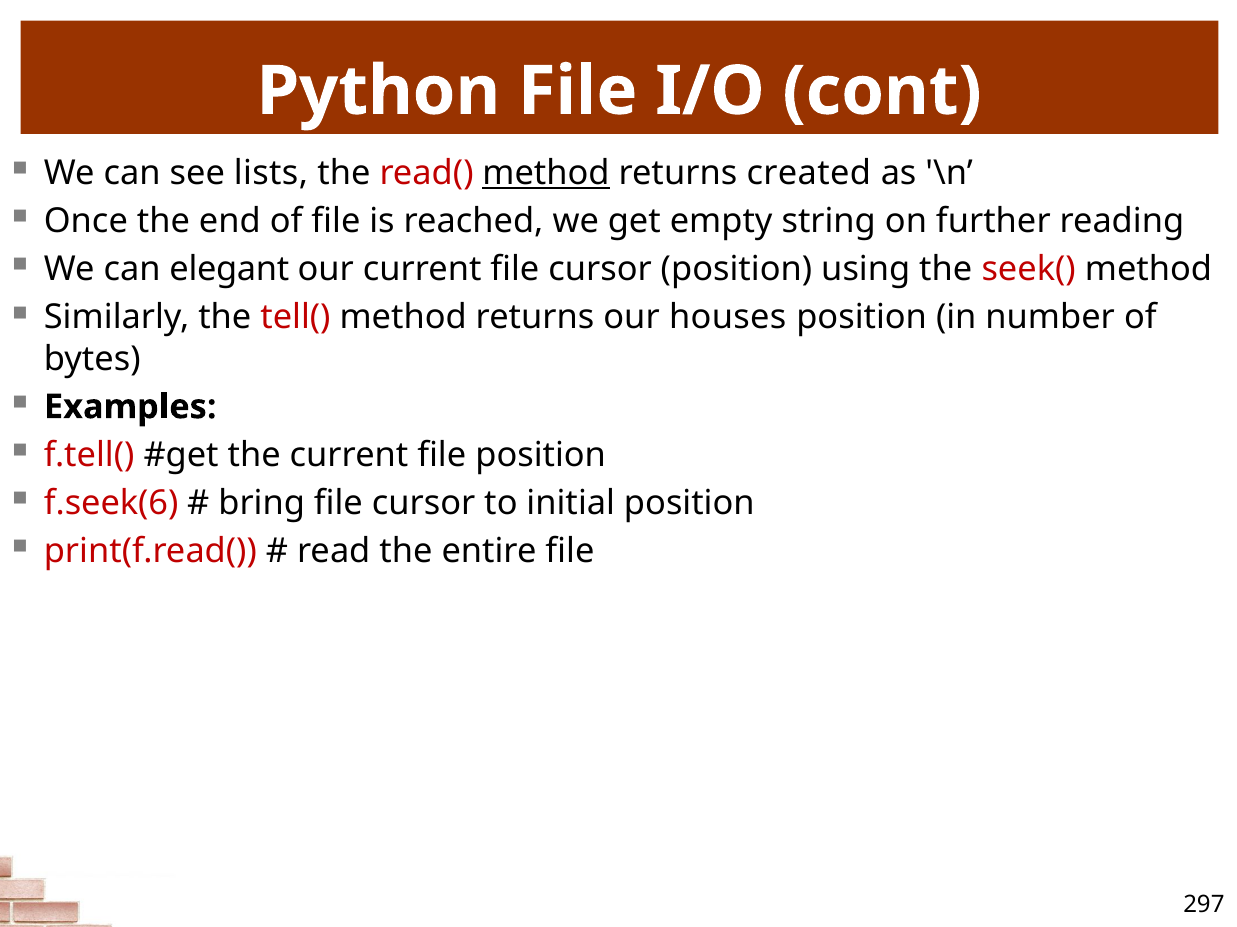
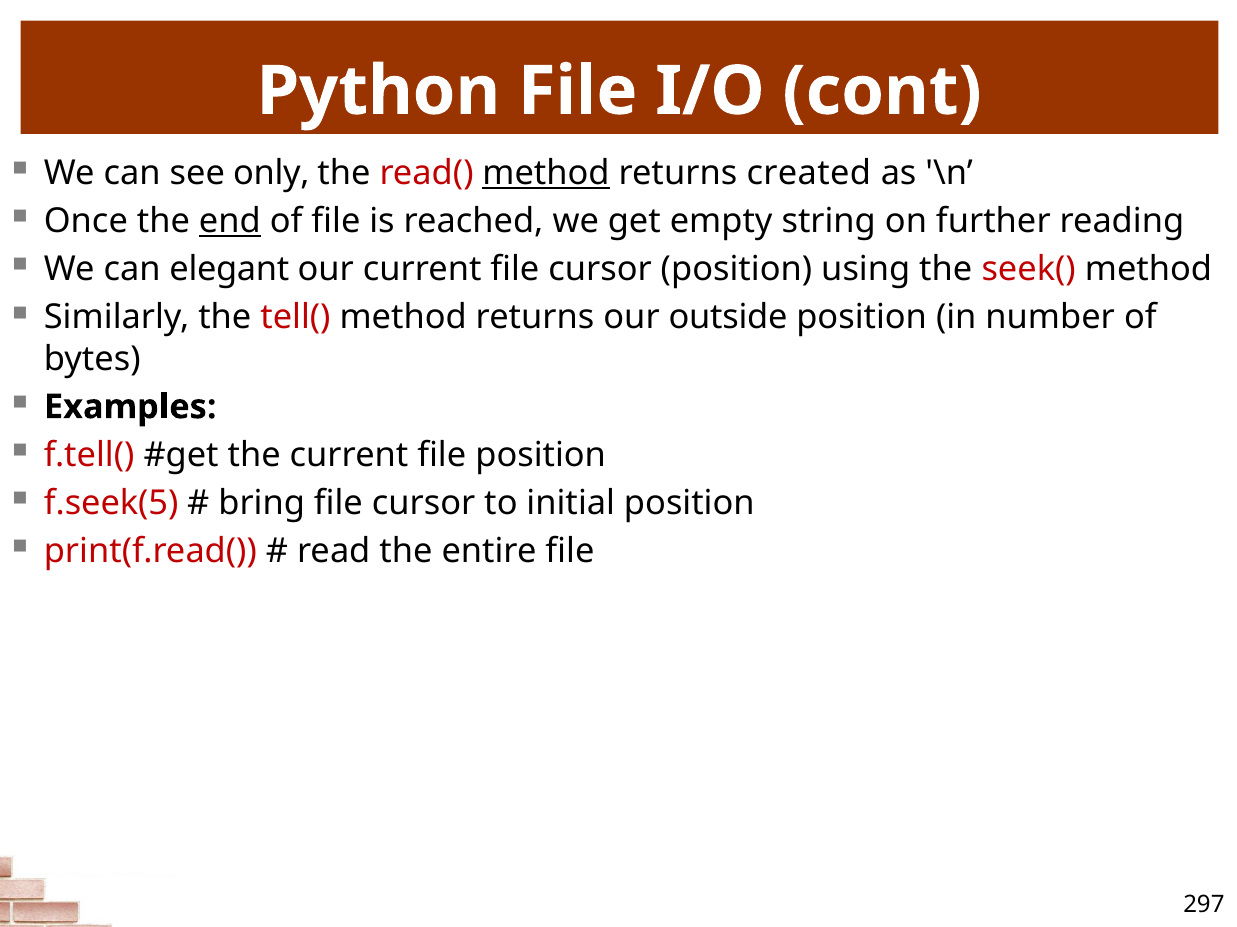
lists: lists -> only
end underline: none -> present
houses: houses -> outside
f.seek(6: f.seek(6 -> f.seek(5
